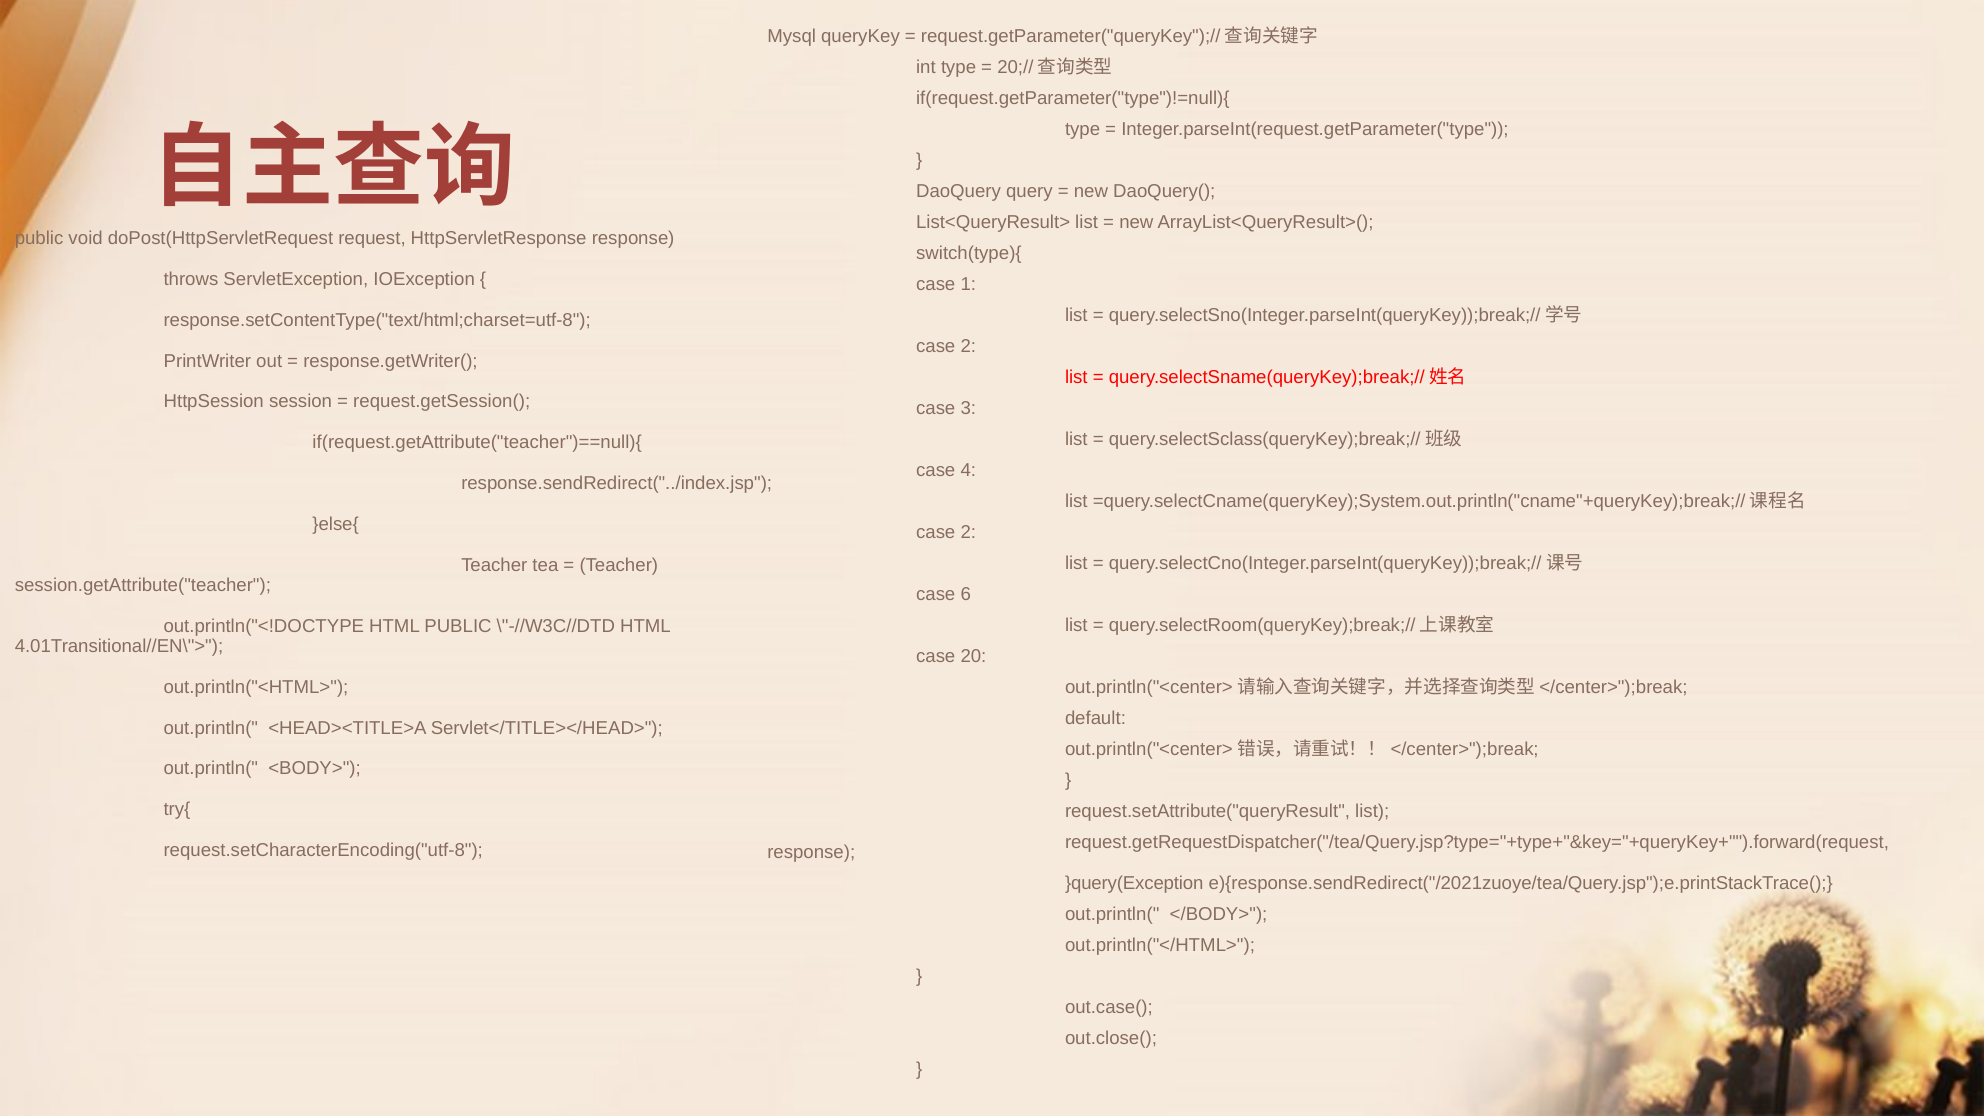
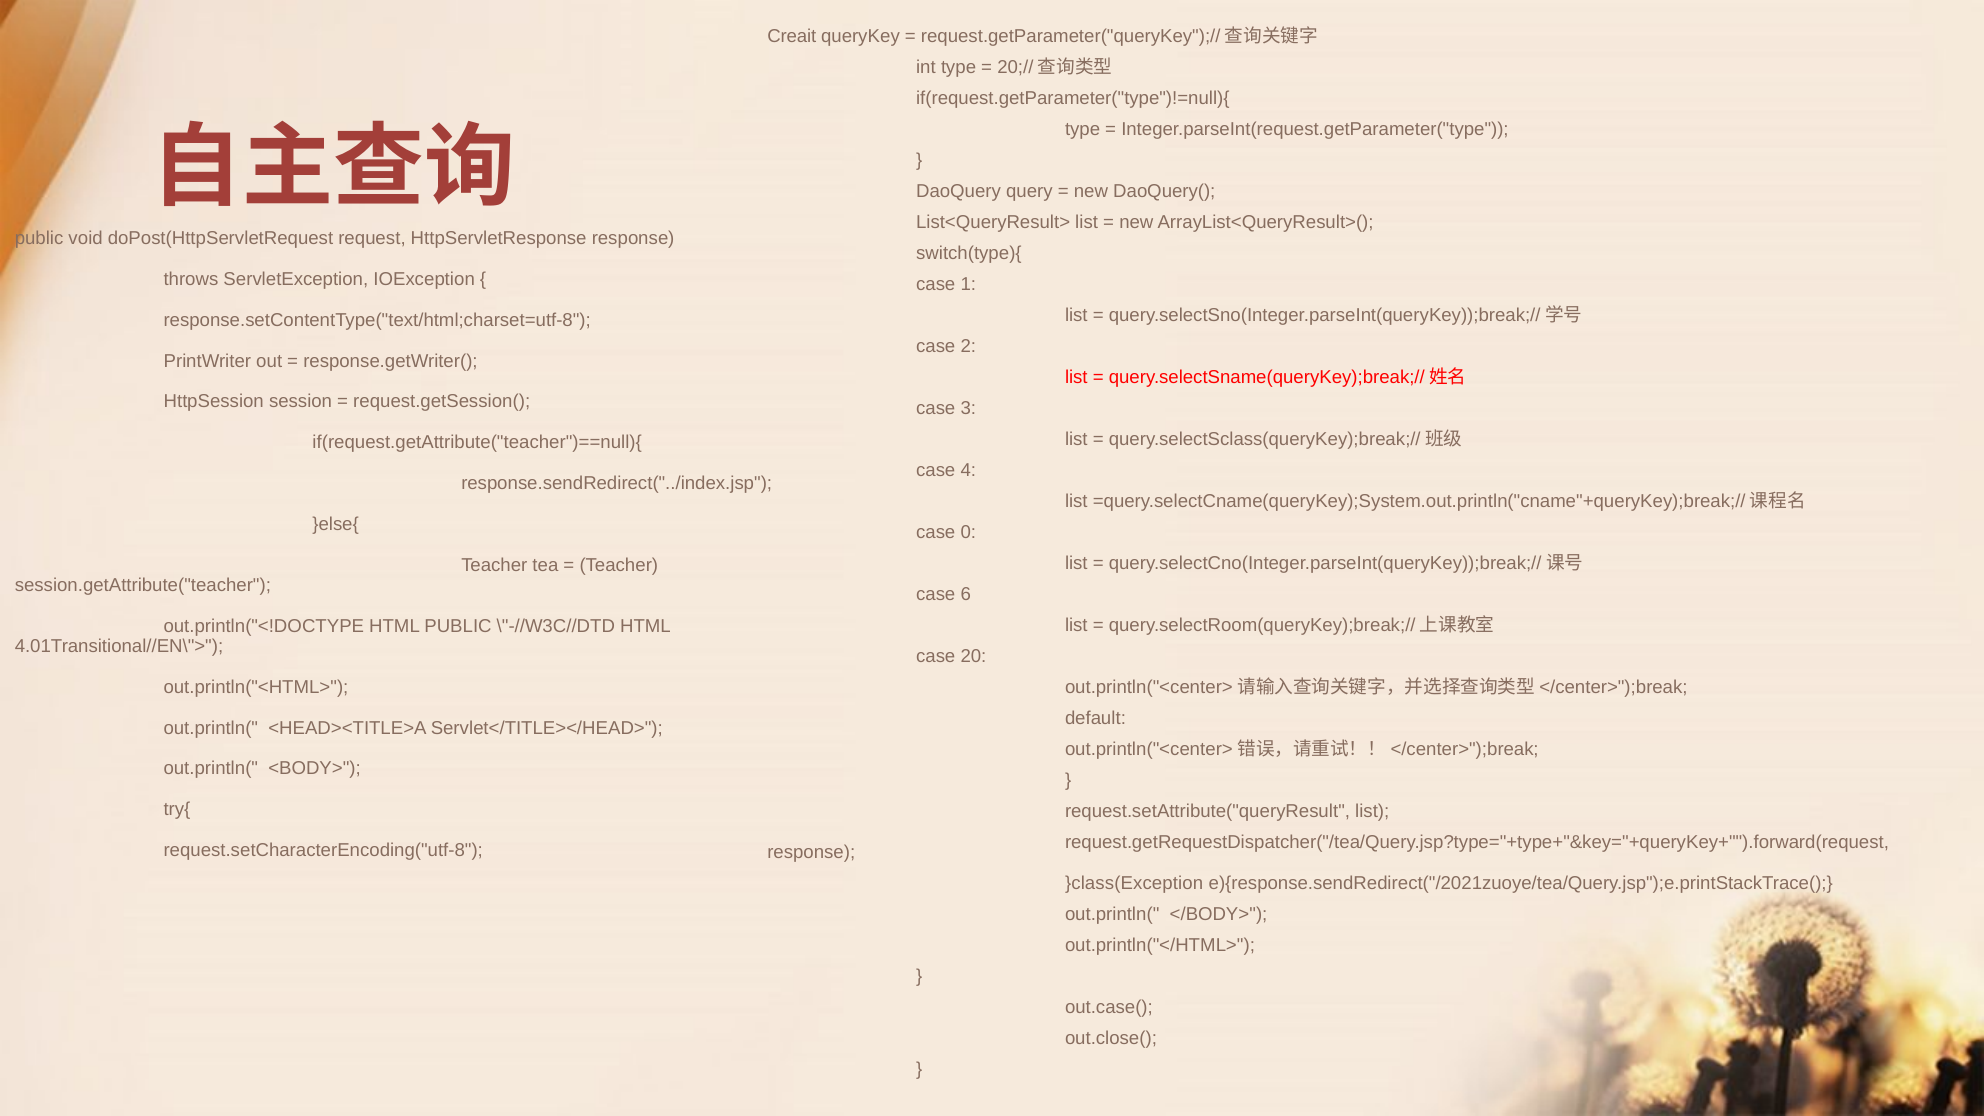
Mysql: Mysql -> Creait
2 at (968, 532): 2 -> 0
}query(Exception: }query(Exception -> }class(Exception
